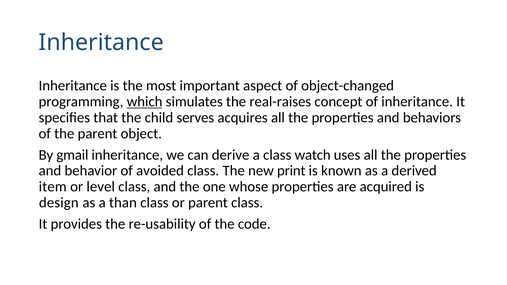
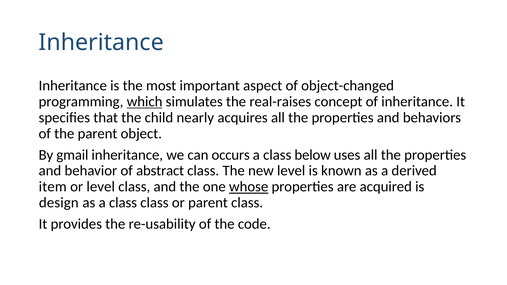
serves: serves -> nearly
derive: derive -> occurs
watch: watch -> below
avoided: avoided -> abstract
new print: print -> level
whose underline: none -> present
as a than: than -> class
